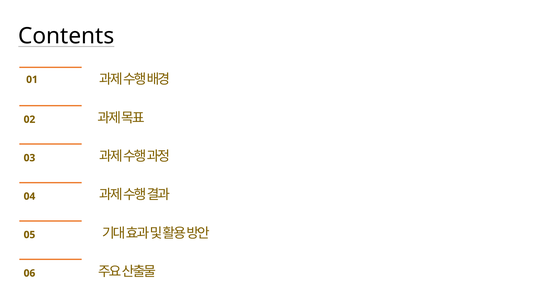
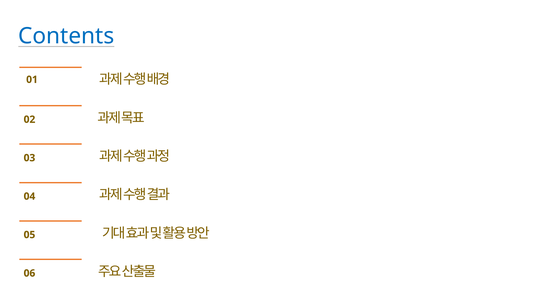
Contents colour: black -> blue
